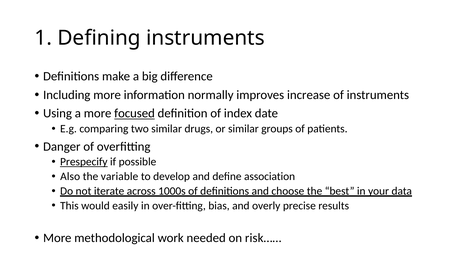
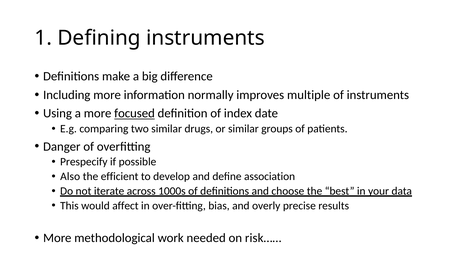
increase: increase -> multiple
Prespecify underline: present -> none
variable: variable -> efficient
easily: easily -> affect
